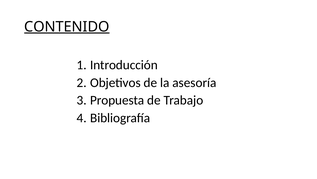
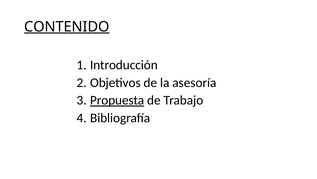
Propuesta underline: none -> present
